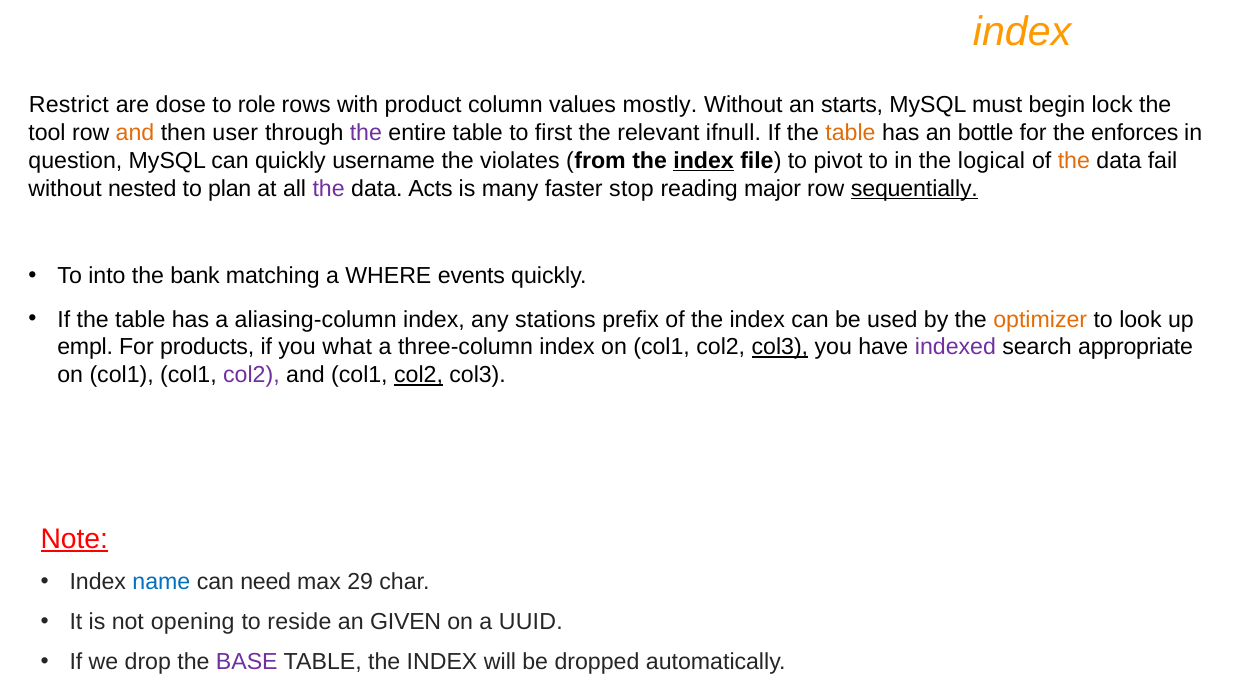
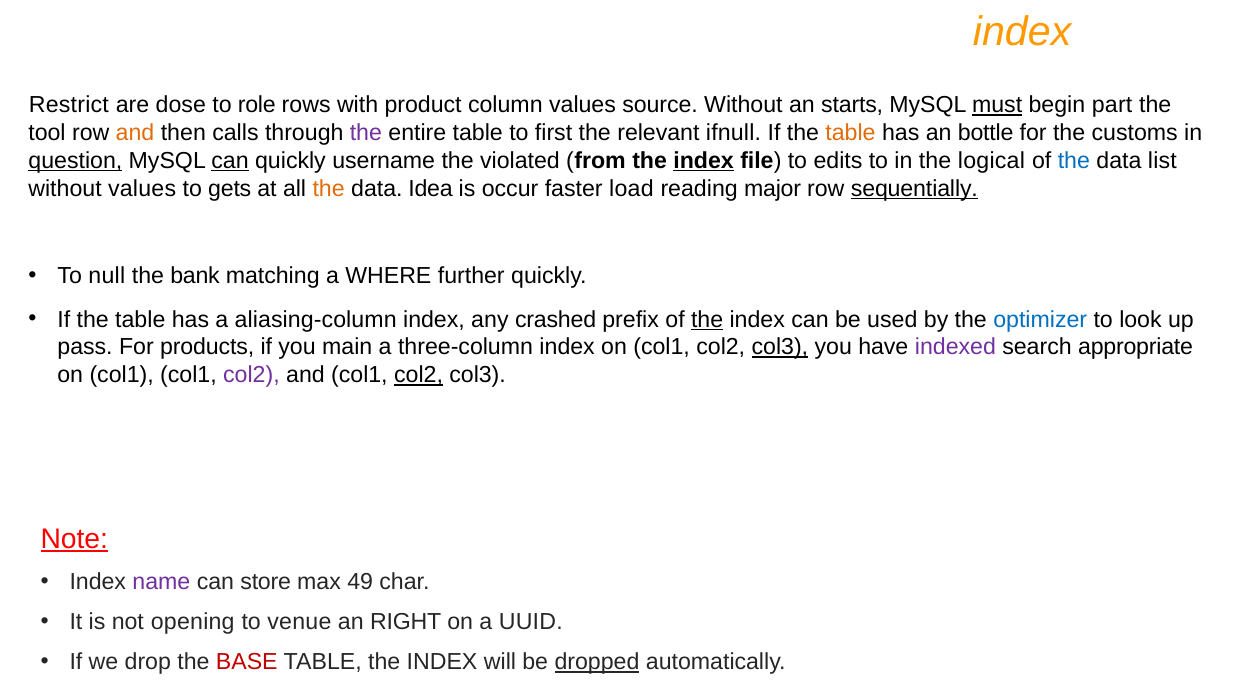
mostly: mostly -> source
must underline: none -> present
lock: lock -> part
user: user -> calls
enforces: enforces -> customs
question underline: none -> present
can at (230, 161) underline: none -> present
violates: violates -> violated
pivot: pivot -> edits
the at (1074, 161) colour: orange -> blue
fail: fail -> list
without nested: nested -> values
plan: plan -> gets
the at (329, 188) colour: purple -> orange
Acts: Acts -> Idea
many: many -> occur
stop: stop -> load
into: into -> null
events: events -> further
stations: stations -> crashed
the at (707, 319) underline: none -> present
optimizer colour: orange -> blue
empl: empl -> pass
what: what -> main
name colour: blue -> purple
need: need -> store
29: 29 -> 49
reside: reside -> venue
GIVEN: GIVEN -> RIGHT
BASE colour: purple -> red
dropped underline: none -> present
